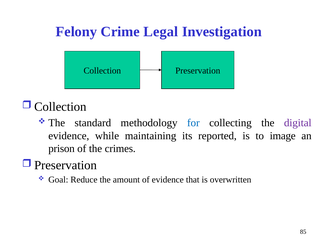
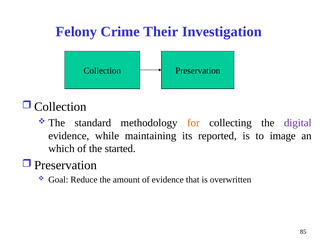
Legal: Legal -> Their
for colour: blue -> orange
prison: prison -> which
crimes: crimes -> started
